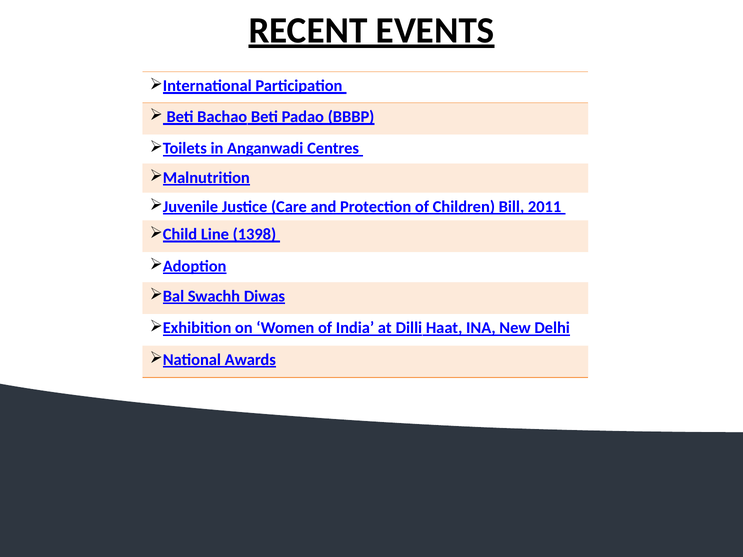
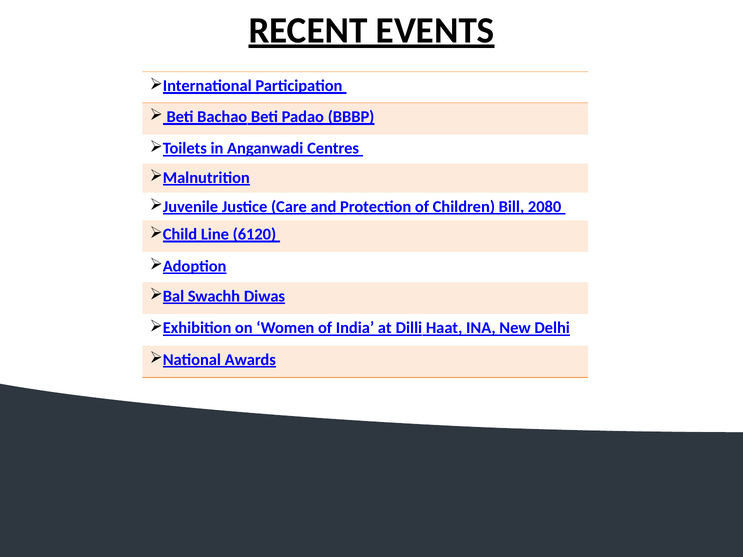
2011: 2011 -> 2080
1398: 1398 -> 6120
